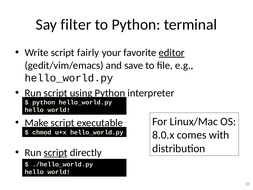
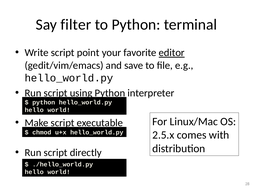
fairly: fairly -> point
8.0.x: 8.0.x -> 2.5.x
script at (56, 152) underline: present -> none
